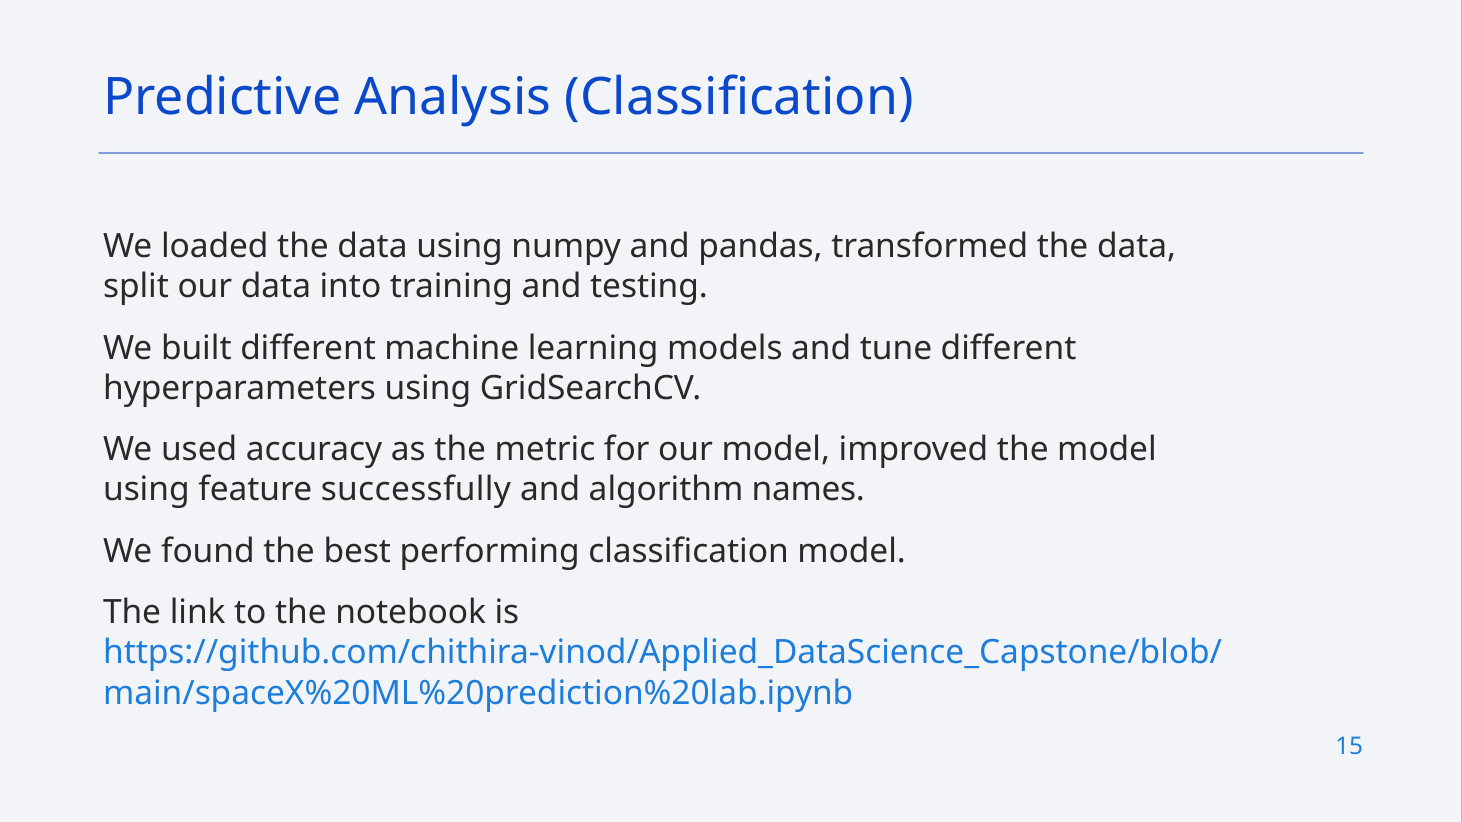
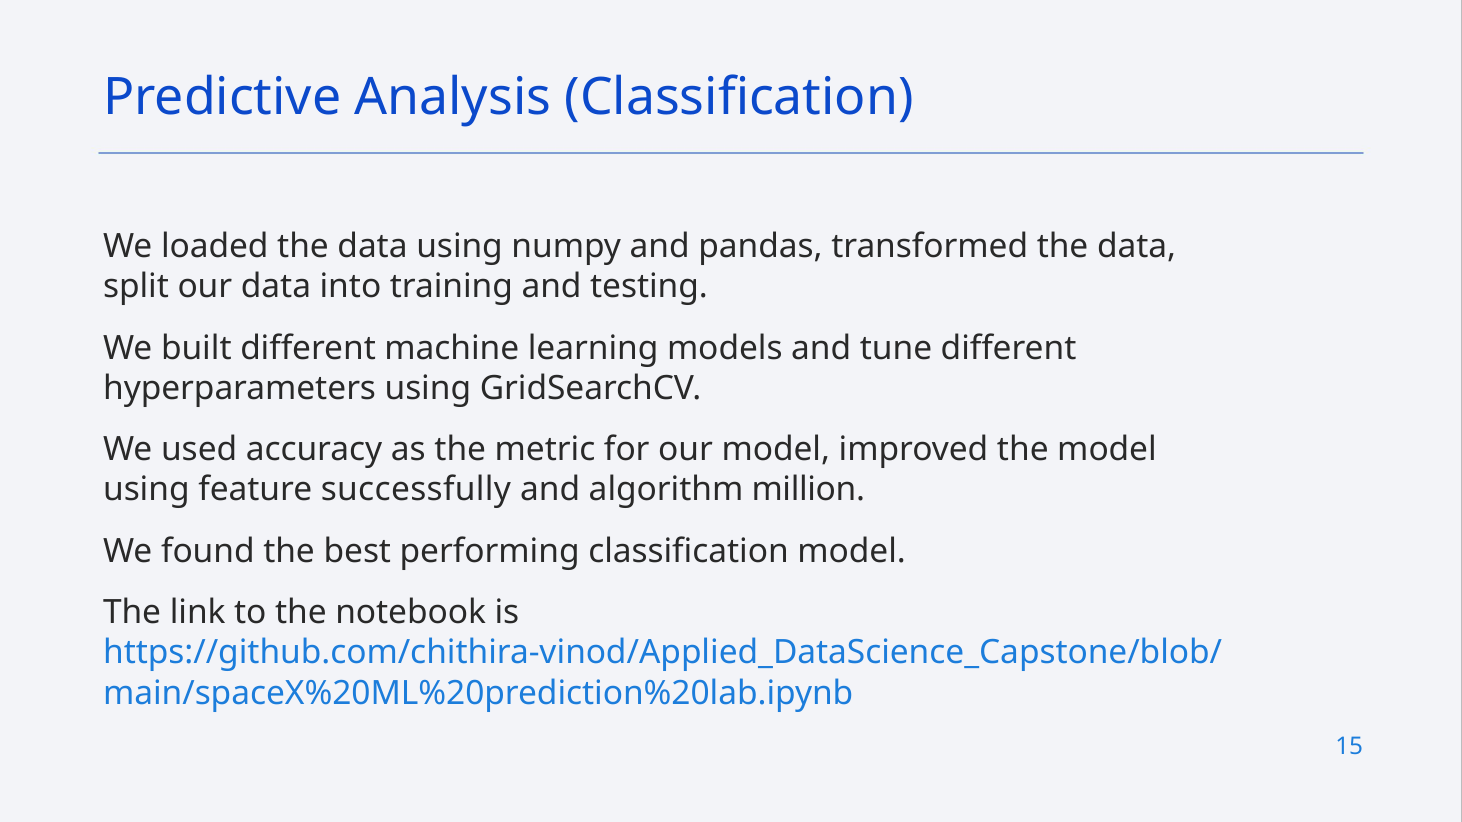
names: names -> million
